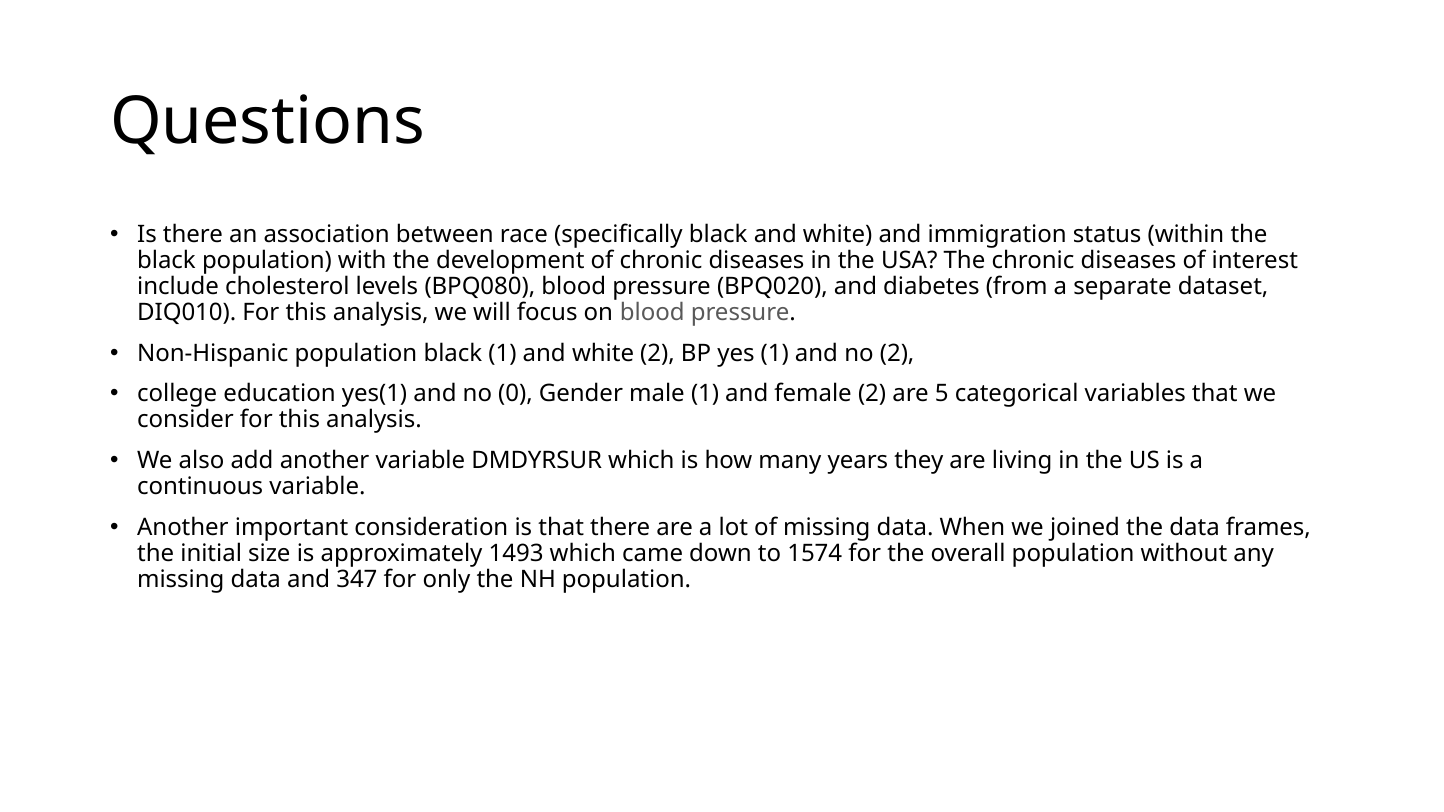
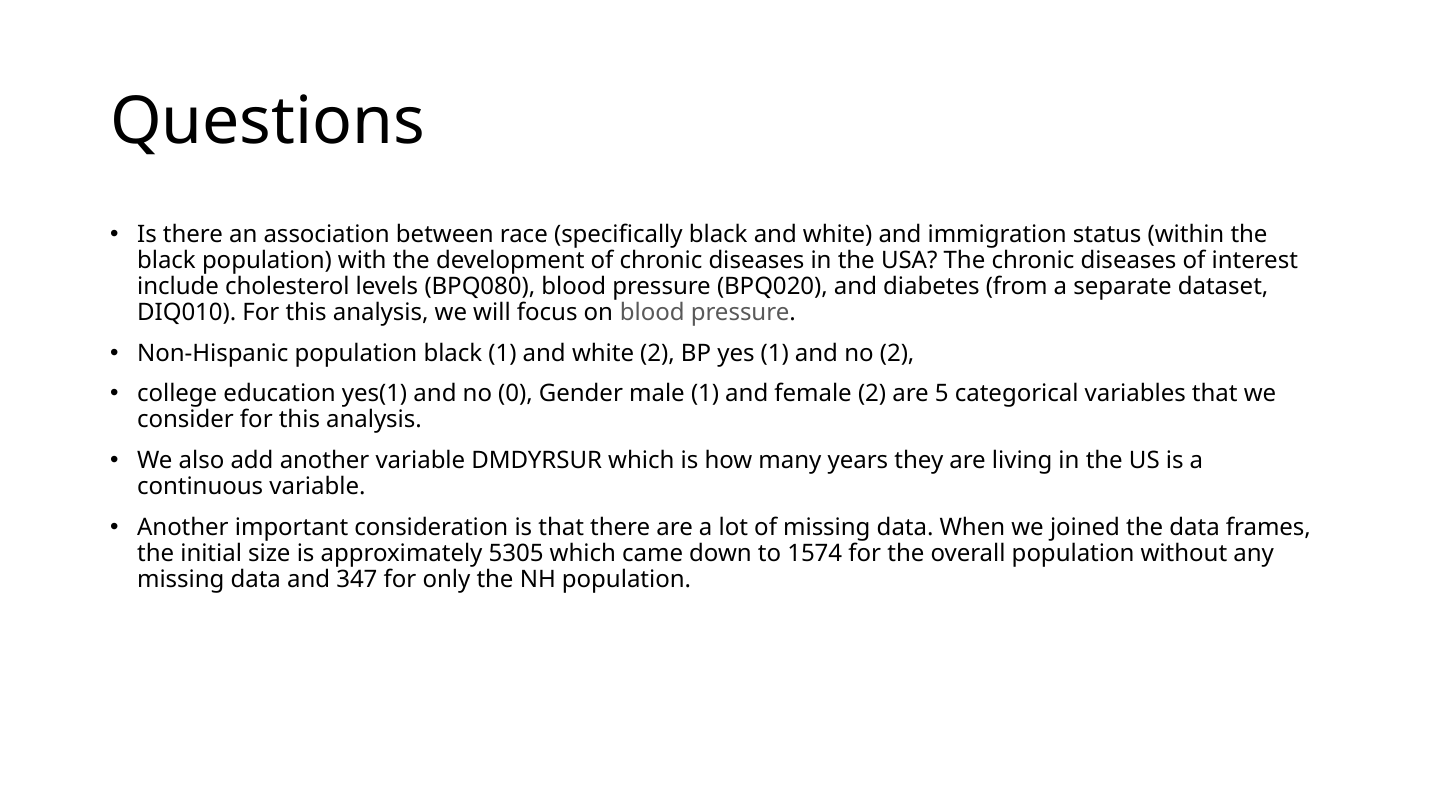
1493: 1493 -> 5305
